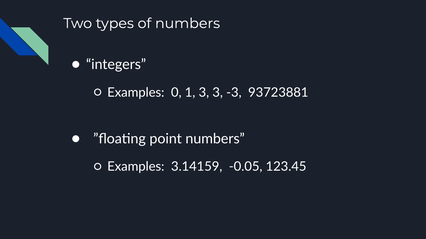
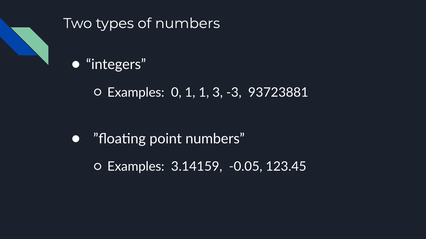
1 3: 3 -> 1
